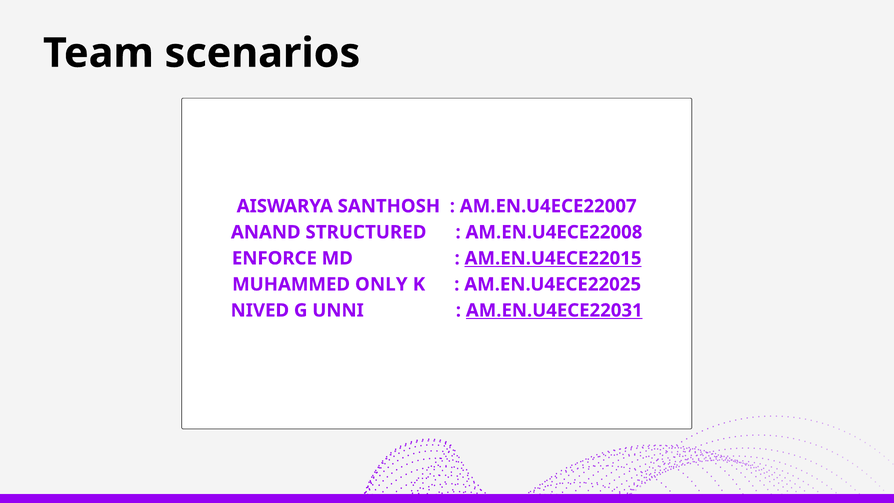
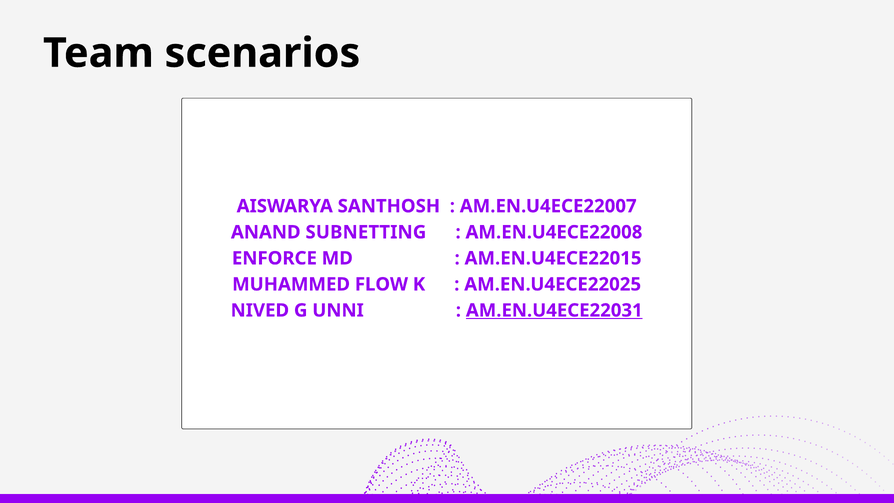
STRUCTURED: STRUCTURED -> SUBNETTING
AM.EN.U4ECE22015 underline: present -> none
ONLY: ONLY -> FLOW
